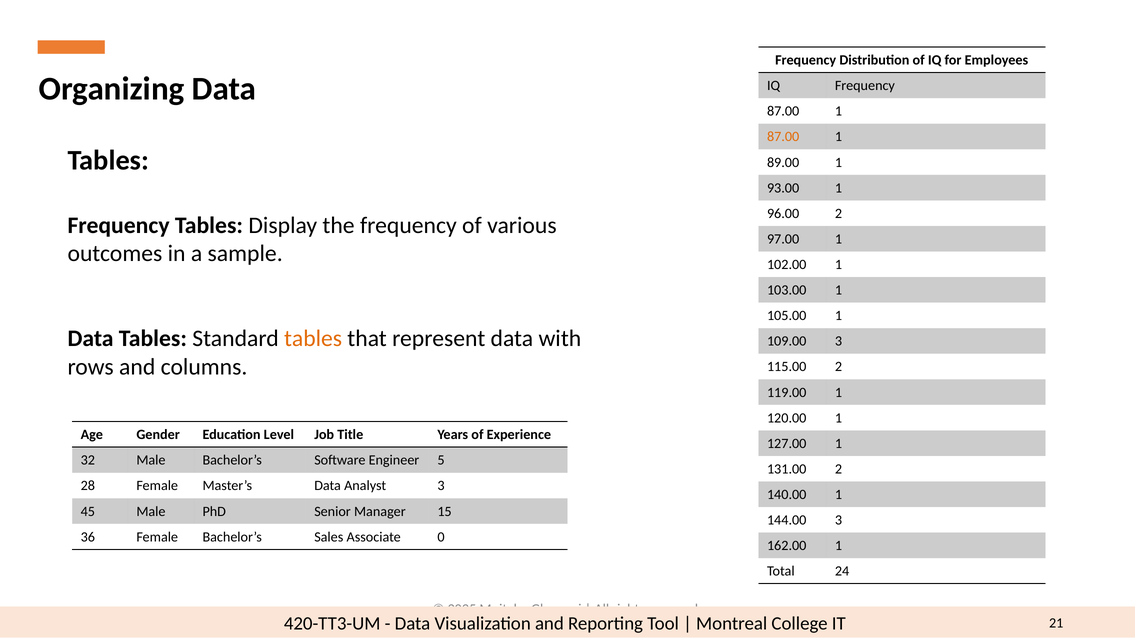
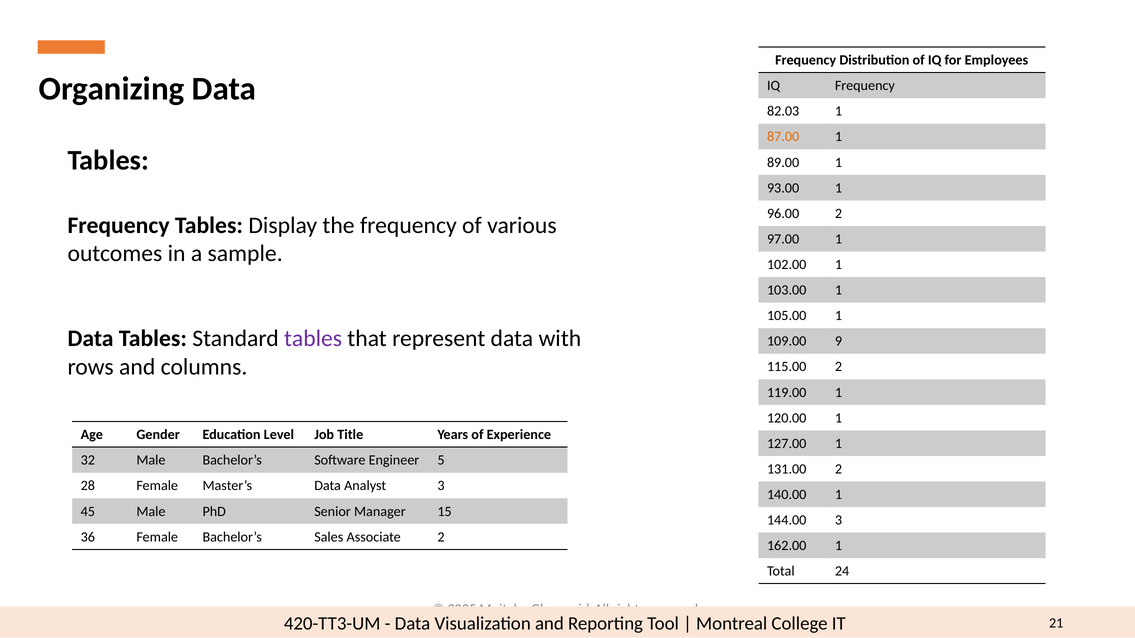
87.00 at (783, 111): 87.00 -> 82.03
tables at (313, 339) colour: orange -> purple
109.00 3: 3 -> 9
Associate 0: 0 -> 2
